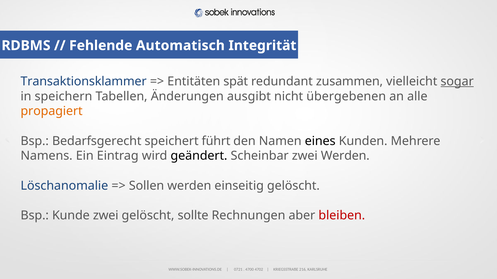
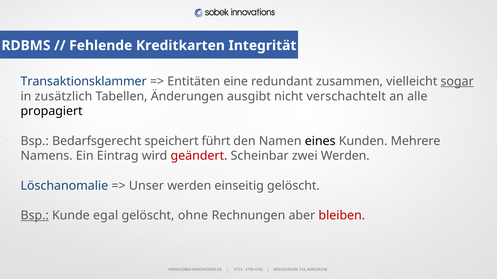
Automatisch: Automatisch -> Kreditkarten
spät: spät -> eine
speichern: speichern -> zusätzlich
übergebenen: übergebenen -> verschachtelt
propagiert colour: orange -> black
geändert colour: black -> red
Sollen: Sollen -> Unser
Bsp at (35, 216) underline: none -> present
Kunde zwei: zwei -> egal
sollte: sollte -> ohne
